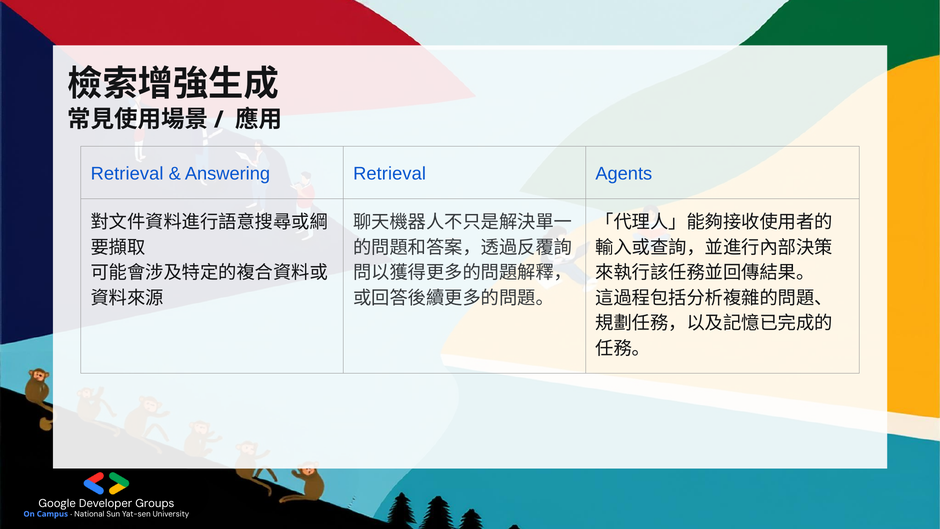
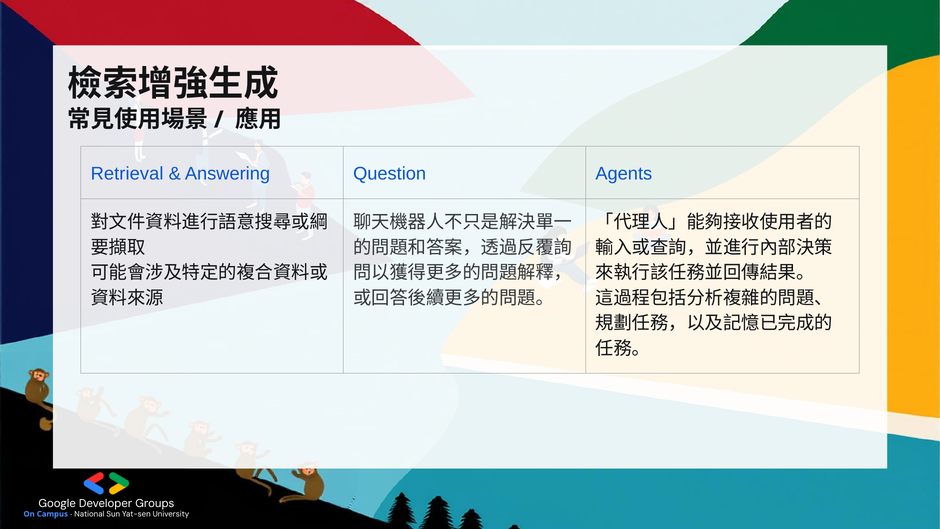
Answering Retrieval: Retrieval -> Question
